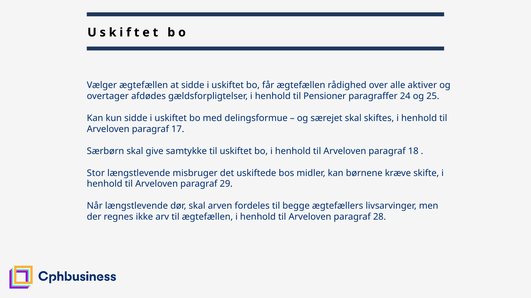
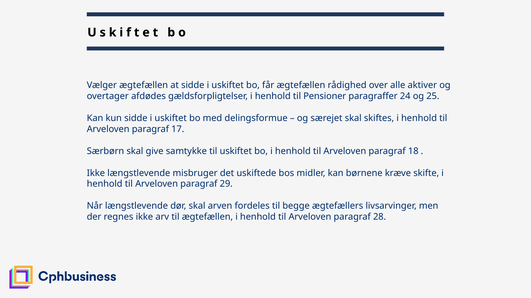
Stor at (96, 173): Stor -> Ikke
